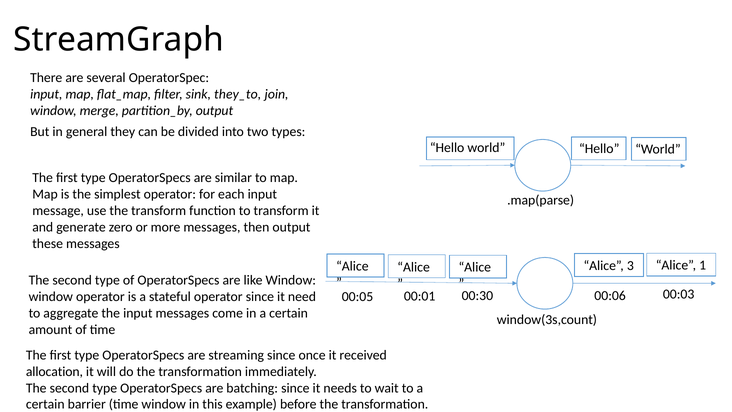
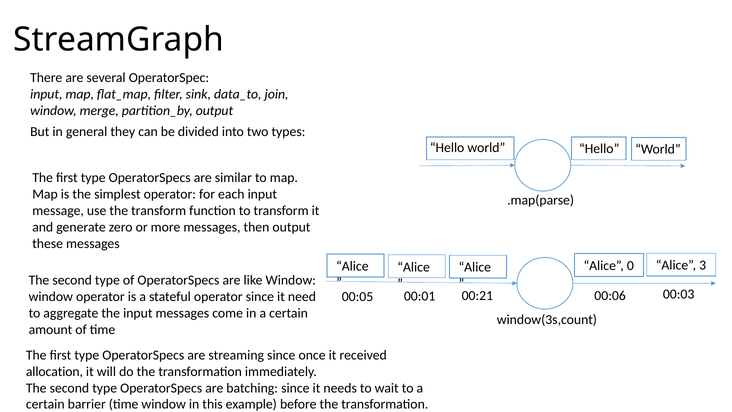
they_to: they_to -> data_to
1: 1 -> 3
3: 3 -> 0
00:30: 00:30 -> 00:21
